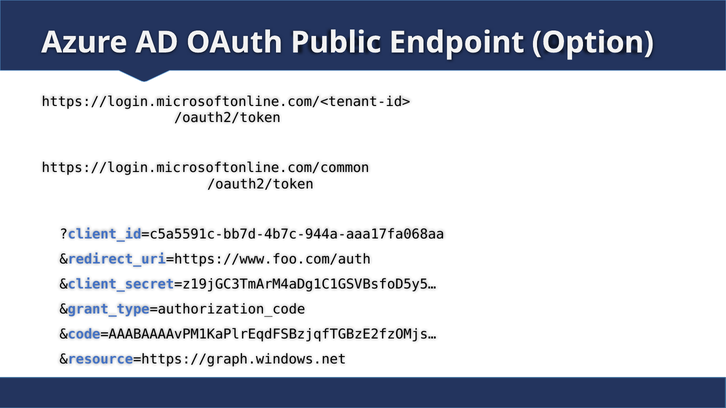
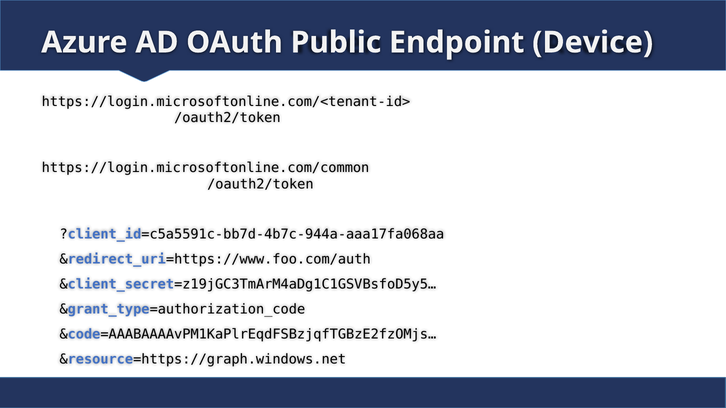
Option: Option -> Device
